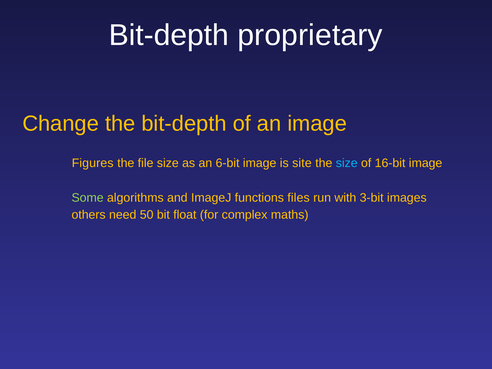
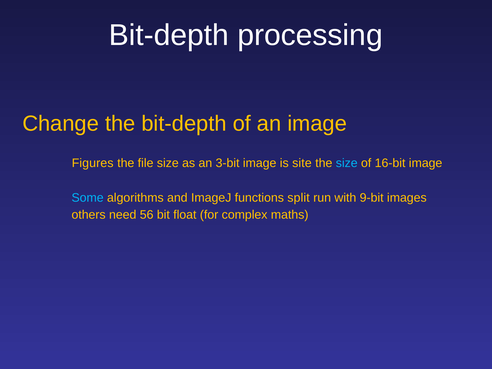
proprietary: proprietary -> processing
6-bit: 6-bit -> 3-bit
Some colour: light green -> light blue
files: files -> split
3-bit: 3-bit -> 9-bit
50: 50 -> 56
